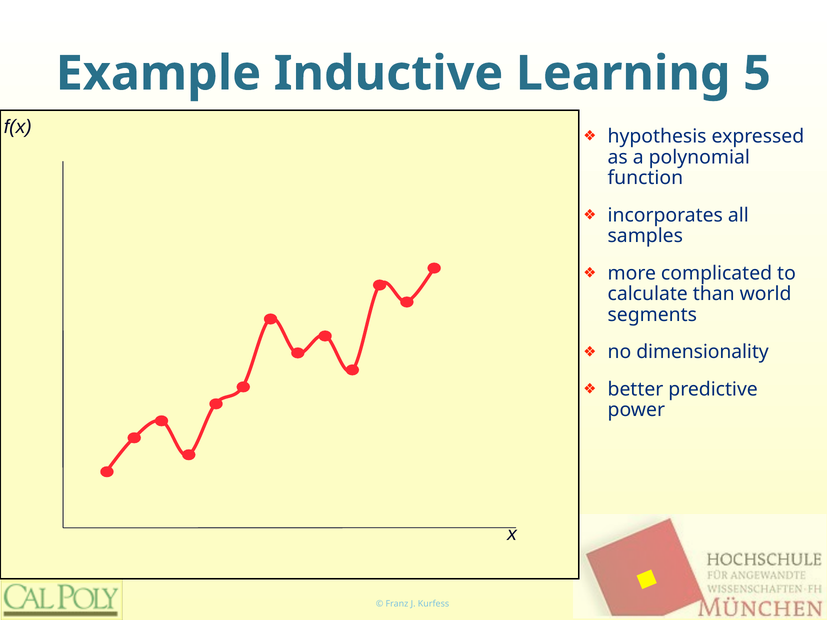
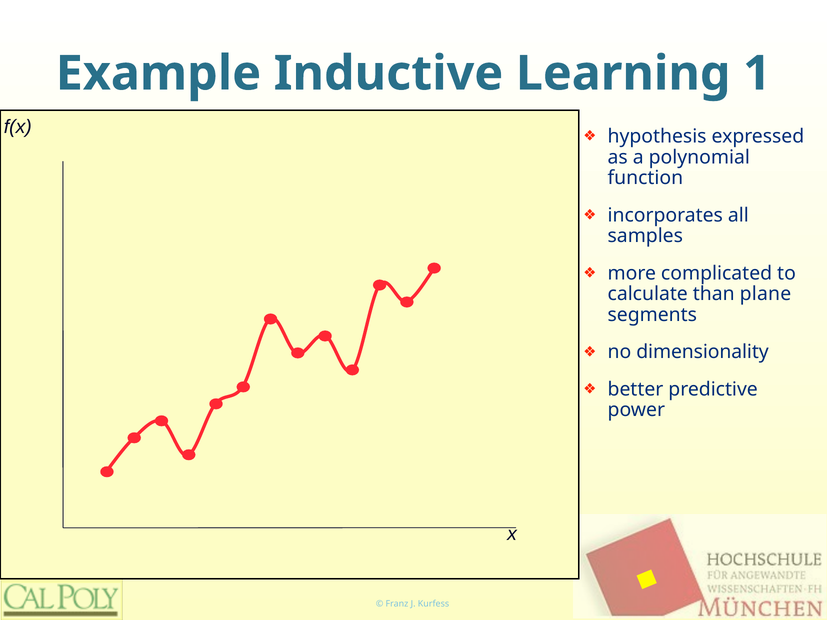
5: 5 -> 1
world: world -> plane
